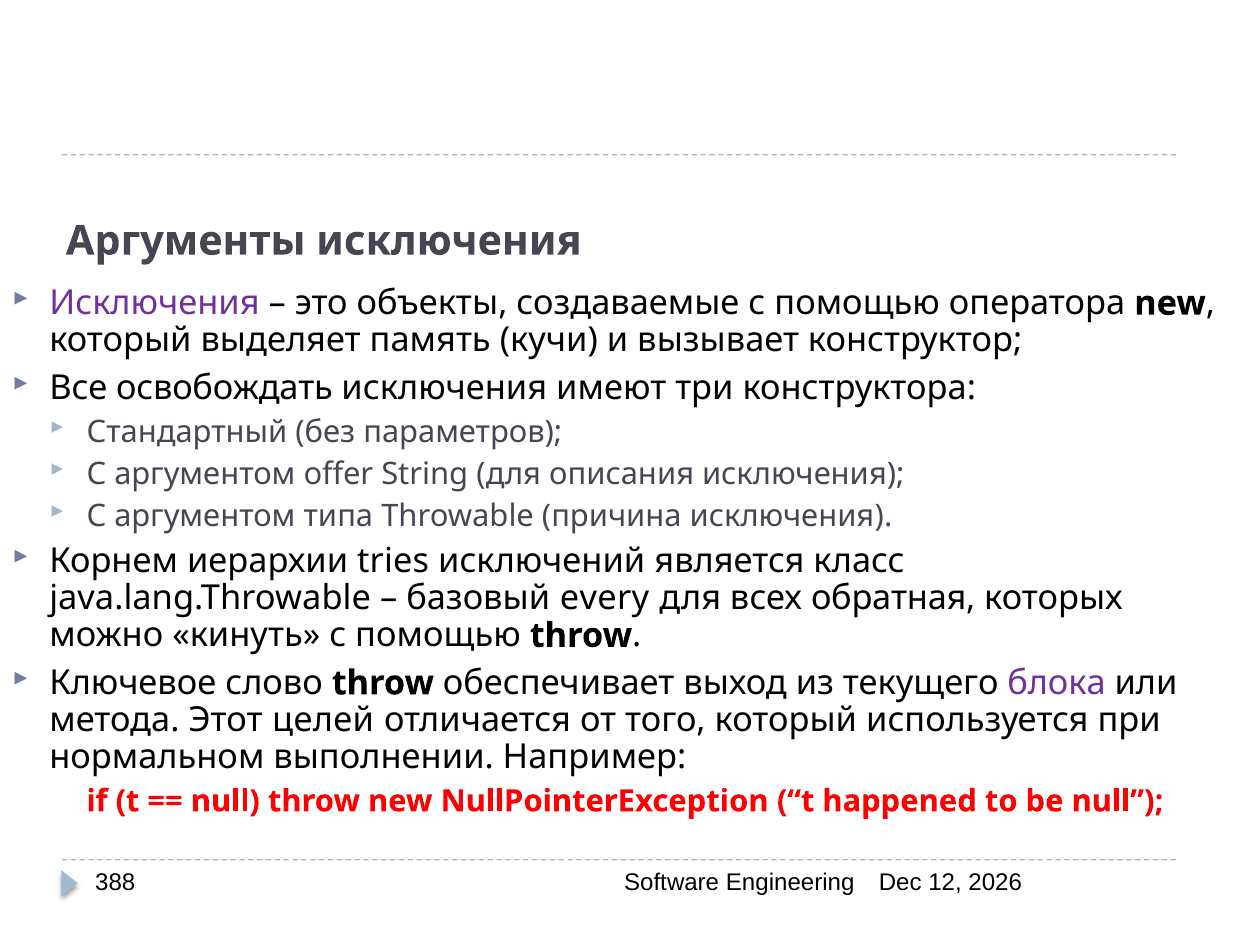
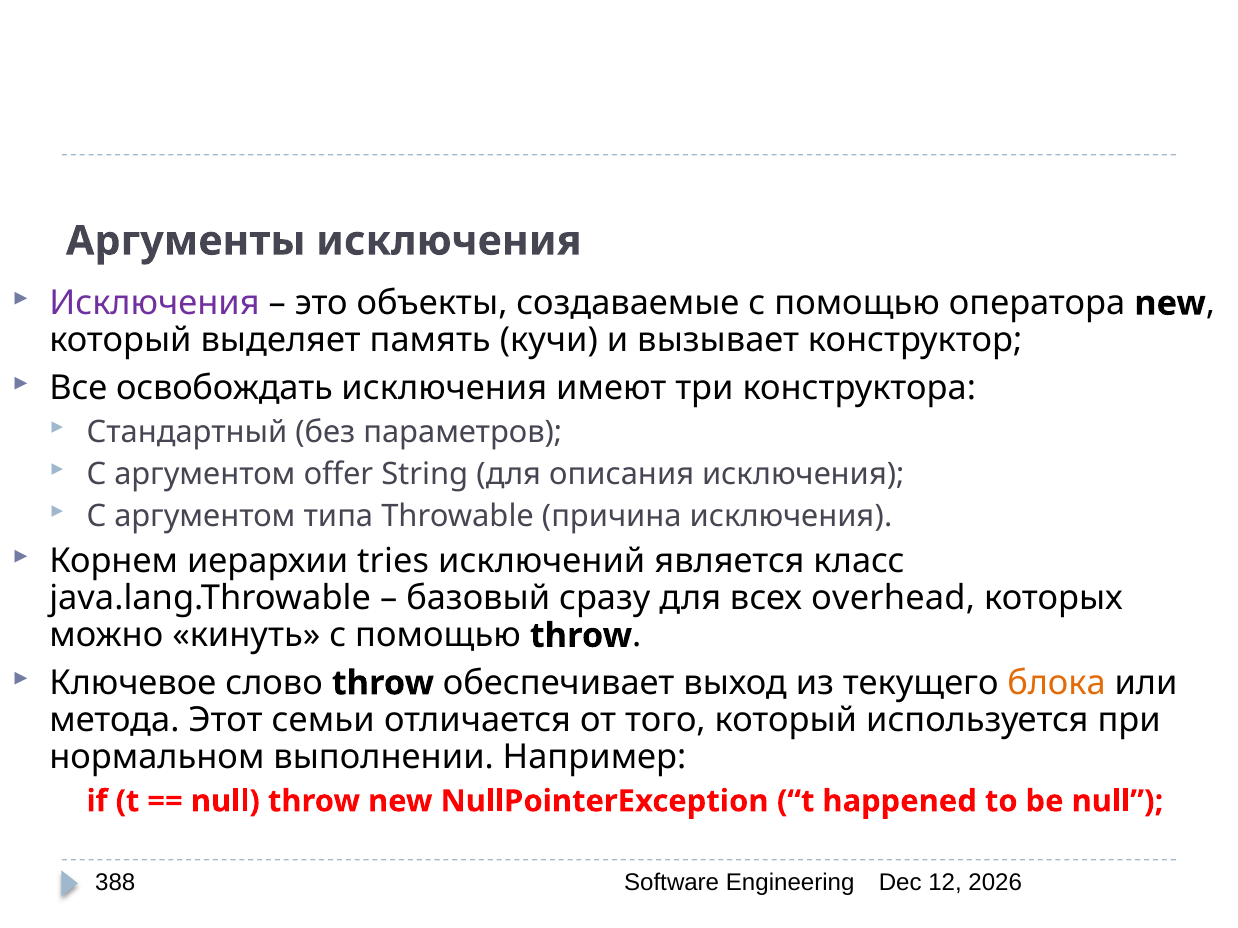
every: every -> сразу
обратная: обратная -> overhead
блока colour: purple -> orange
целей: целей -> семьи
